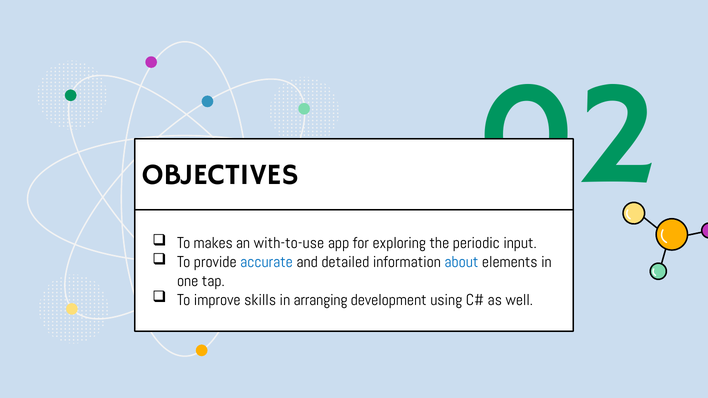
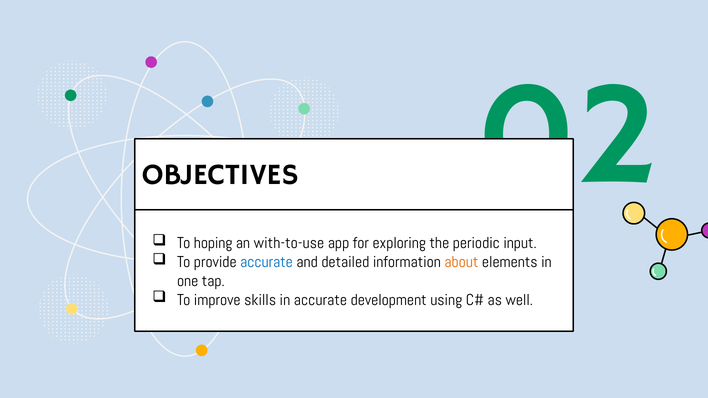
makes: makes -> hoping
about colour: blue -> orange
in arranging: arranging -> accurate
